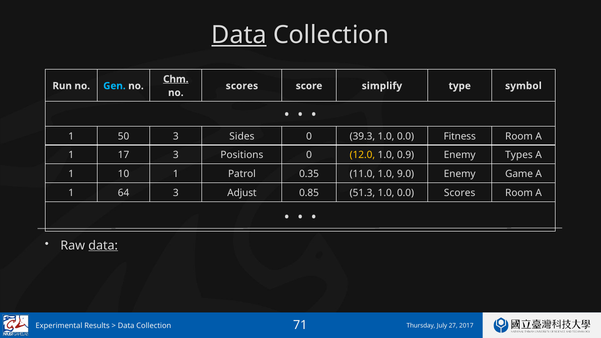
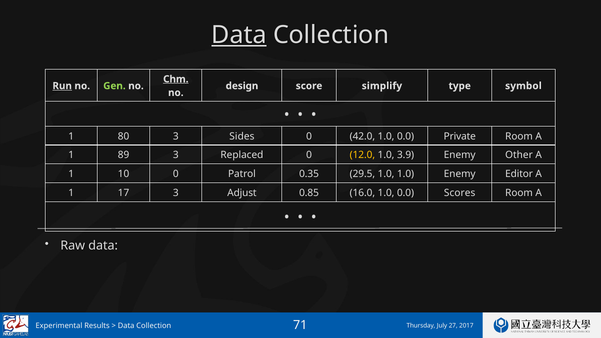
Run underline: none -> present
Gen colour: light blue -> light green
scores at (242, 86): scores -> design
50: 50 -> 80
39.3: 39.3 -> 42.0
Fitness: Fitness -> Private
17: 17 -> 89
Positions: Positions -> Replaced
0.9: 0.9 -> 3.9
Types: Types -> Other
10 1: 1 -> 0
11.0: 11.0 -> 29.5
1.0 9.0: 9.0 -> 1.0
Game: Game -> Editor
64: 64 -> 17
51.3: 51.3 -> 16.0
data at (103, 245) underline: present -> none
